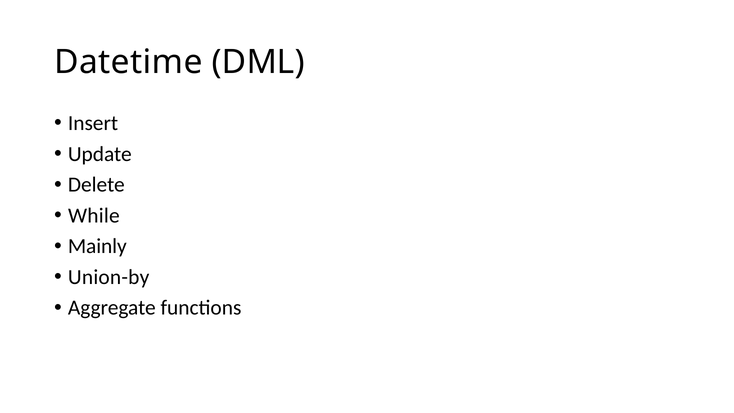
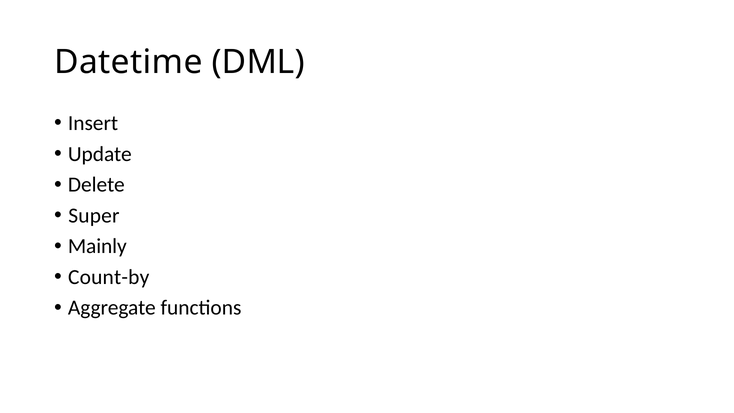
While: While -> Super
Union-by: Union-by -> Count-by
